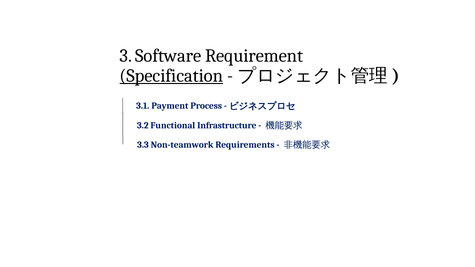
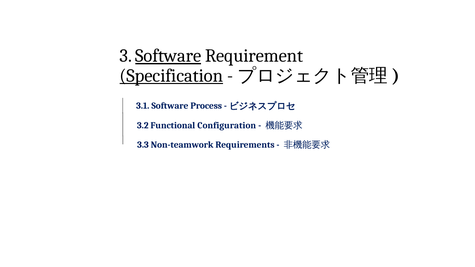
Software at (168, 56) underline: none -> present
3.1 Payment: Payment -> Software
Infrastructure: Infrastructure -> Configuration
